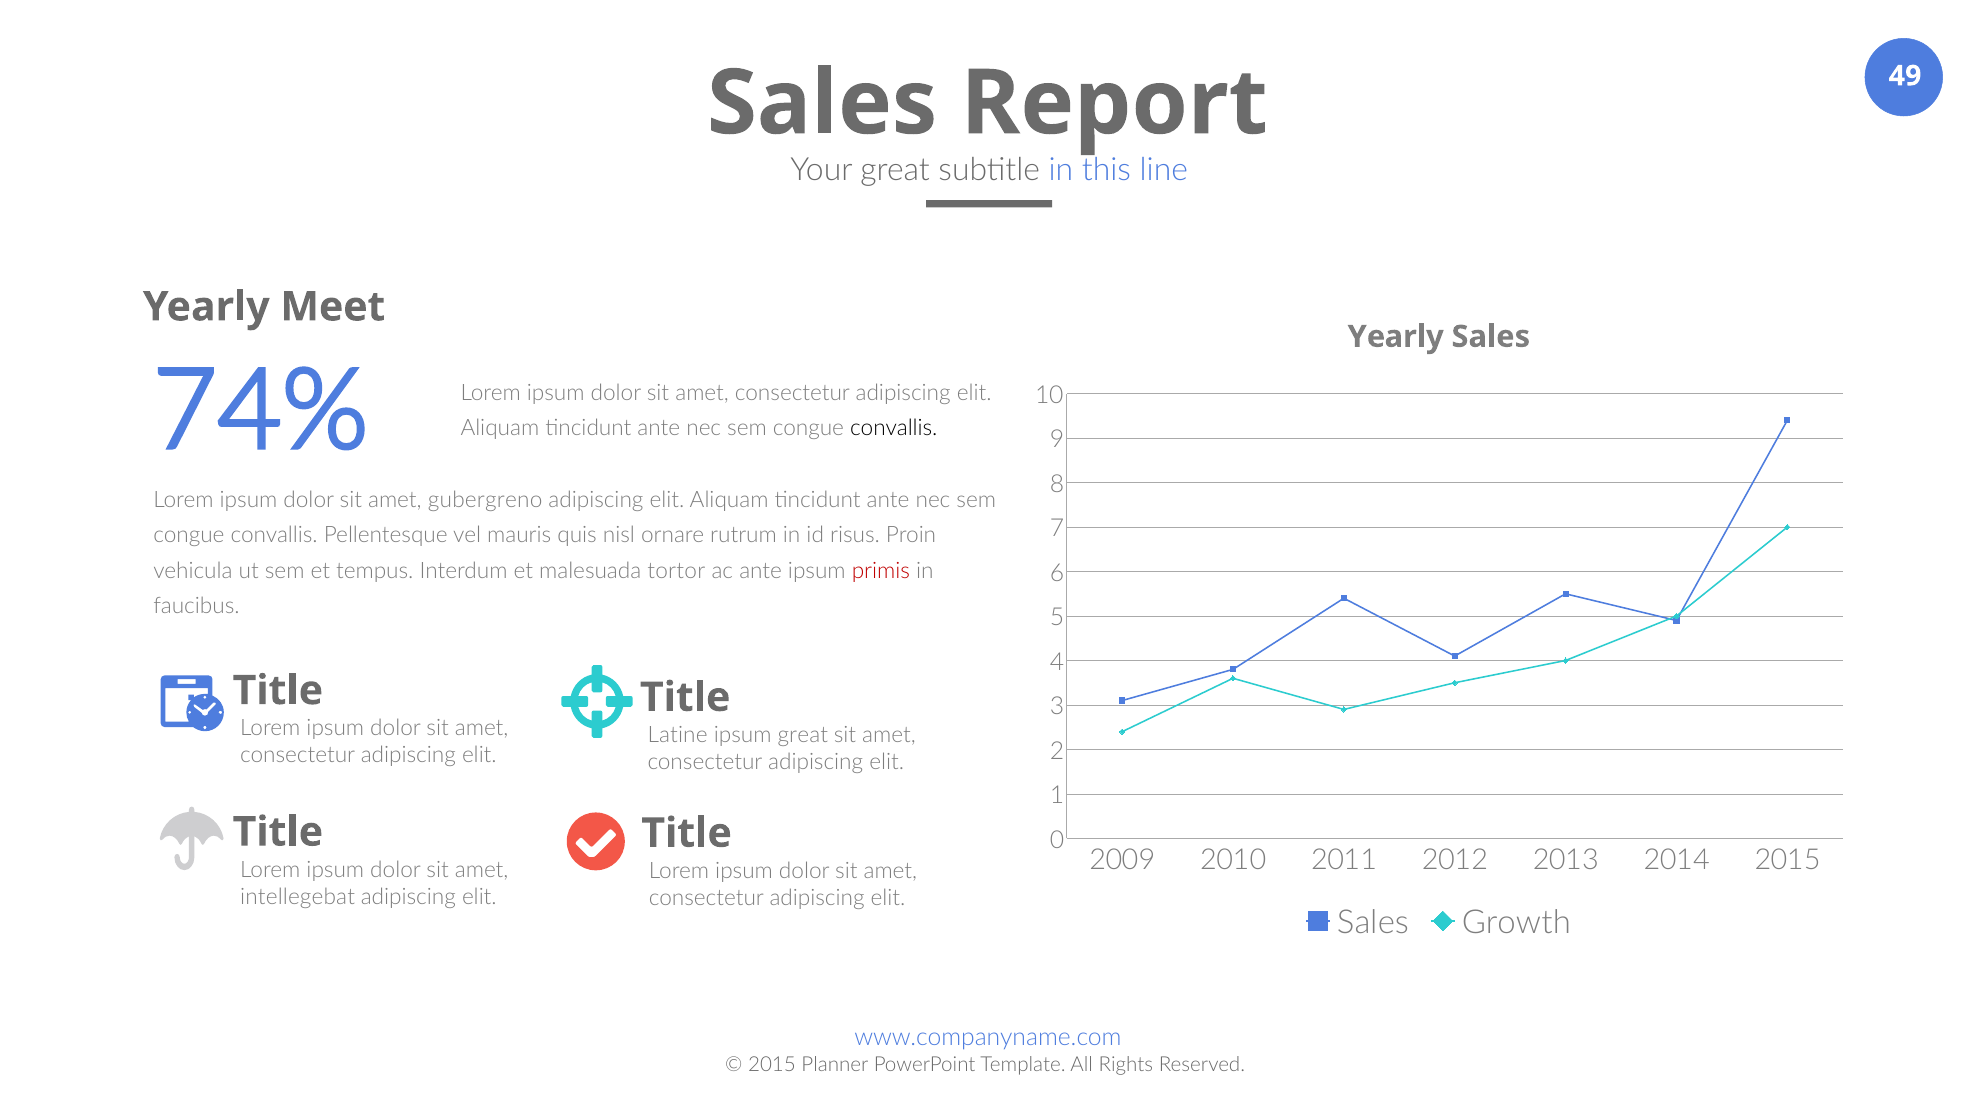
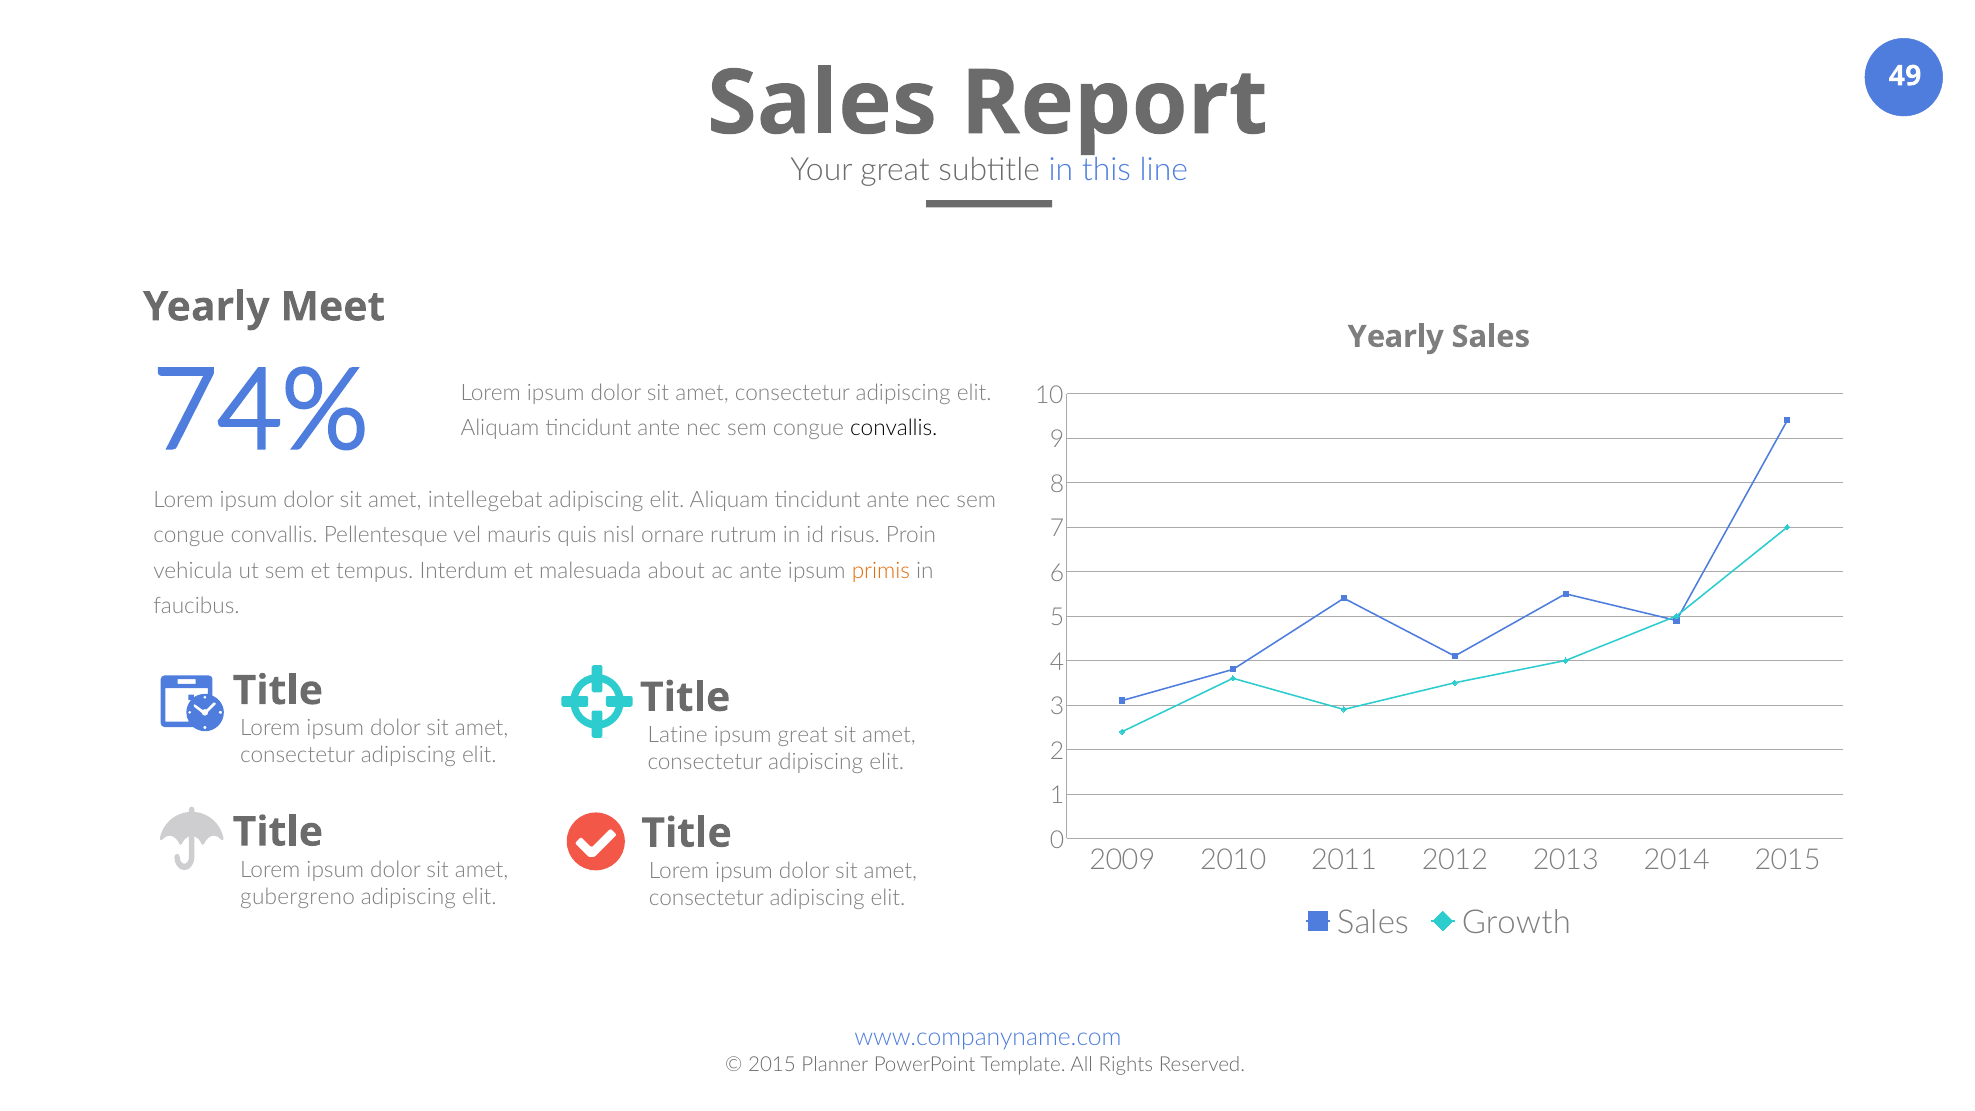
gubergreno: gubergreno -> intellegebat
tortor: tortor -> about
primis colour: red -> orange
intellegebat: intellegebat -> gubergreno
